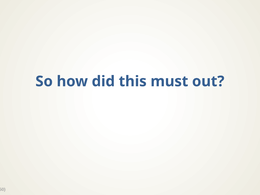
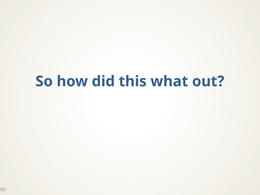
must: must -> what
